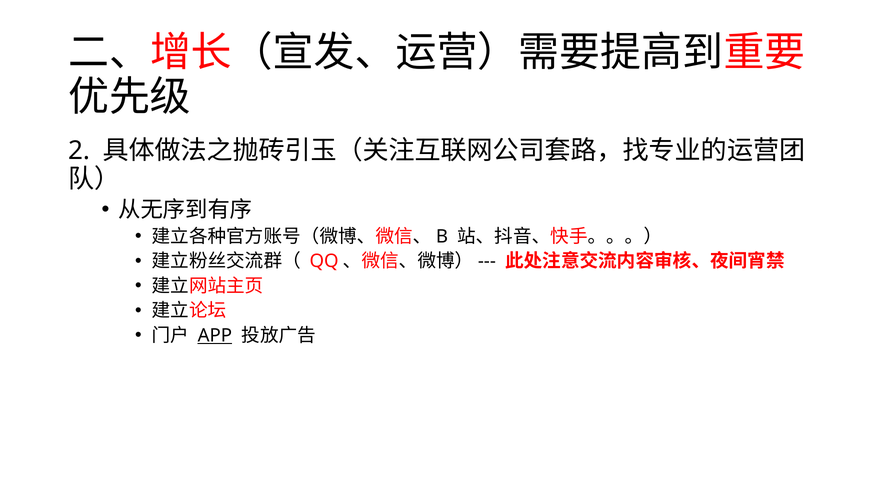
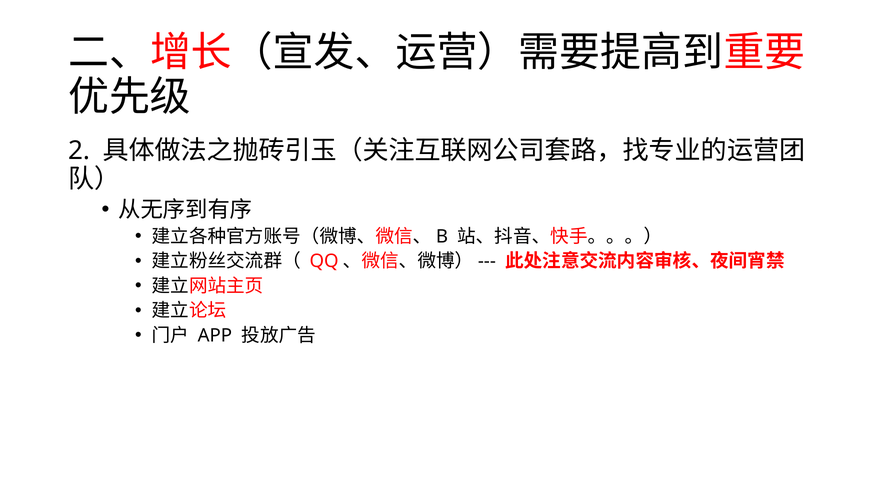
APP underline: present -> none
